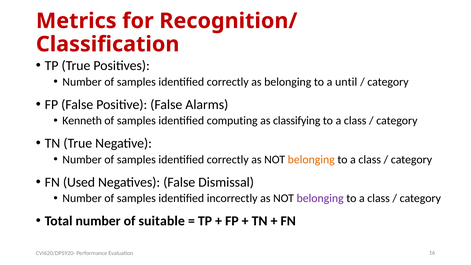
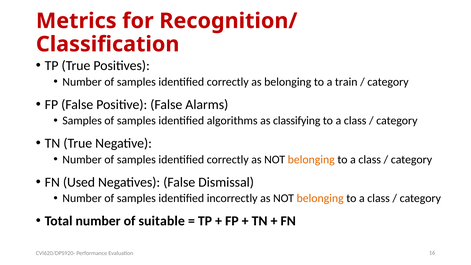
until: until -> train
Kenneth at (82, 121): Kenneth -> Samples
computing: computing -> algorithms
belonging at (320, 198) colour: purple -> orange
